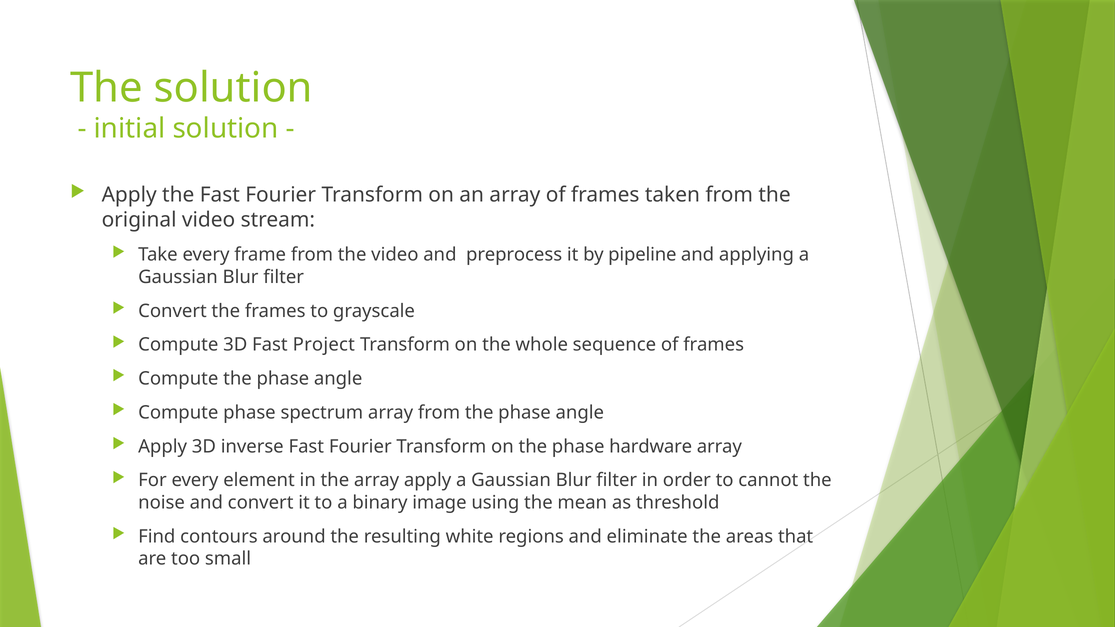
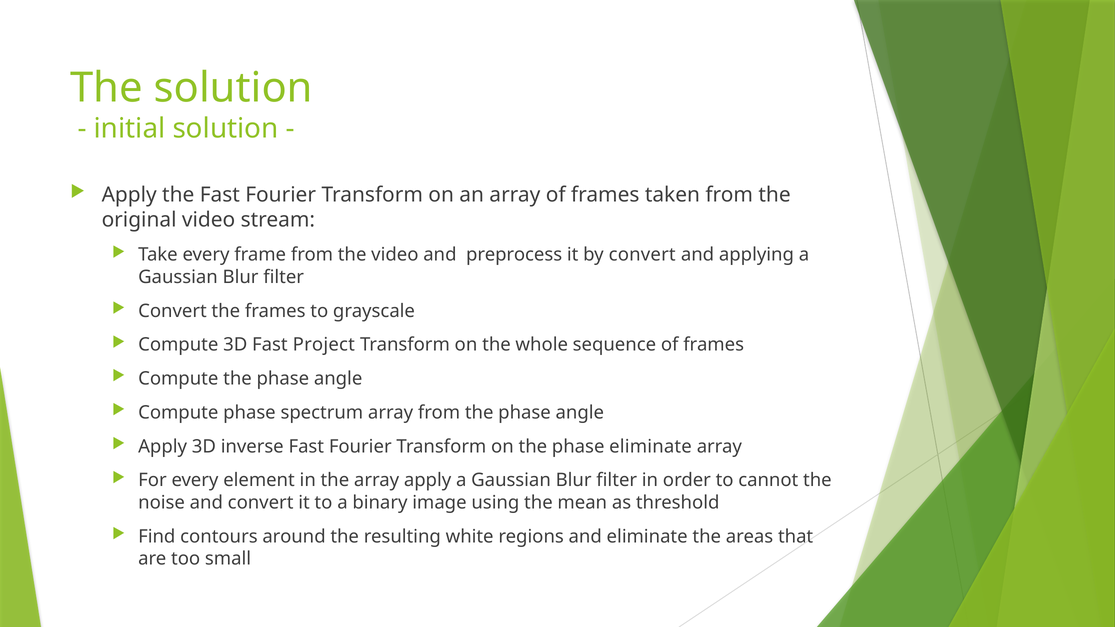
by pipeline: pipeline -> convert
phase hardware: hardware -> eliminate
